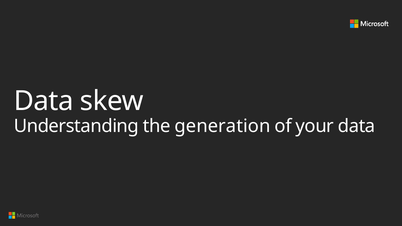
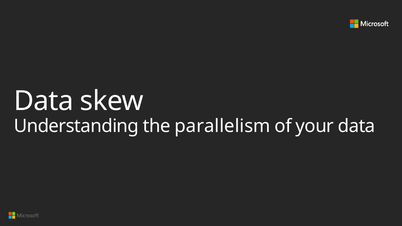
generation: generation -> parallelism
